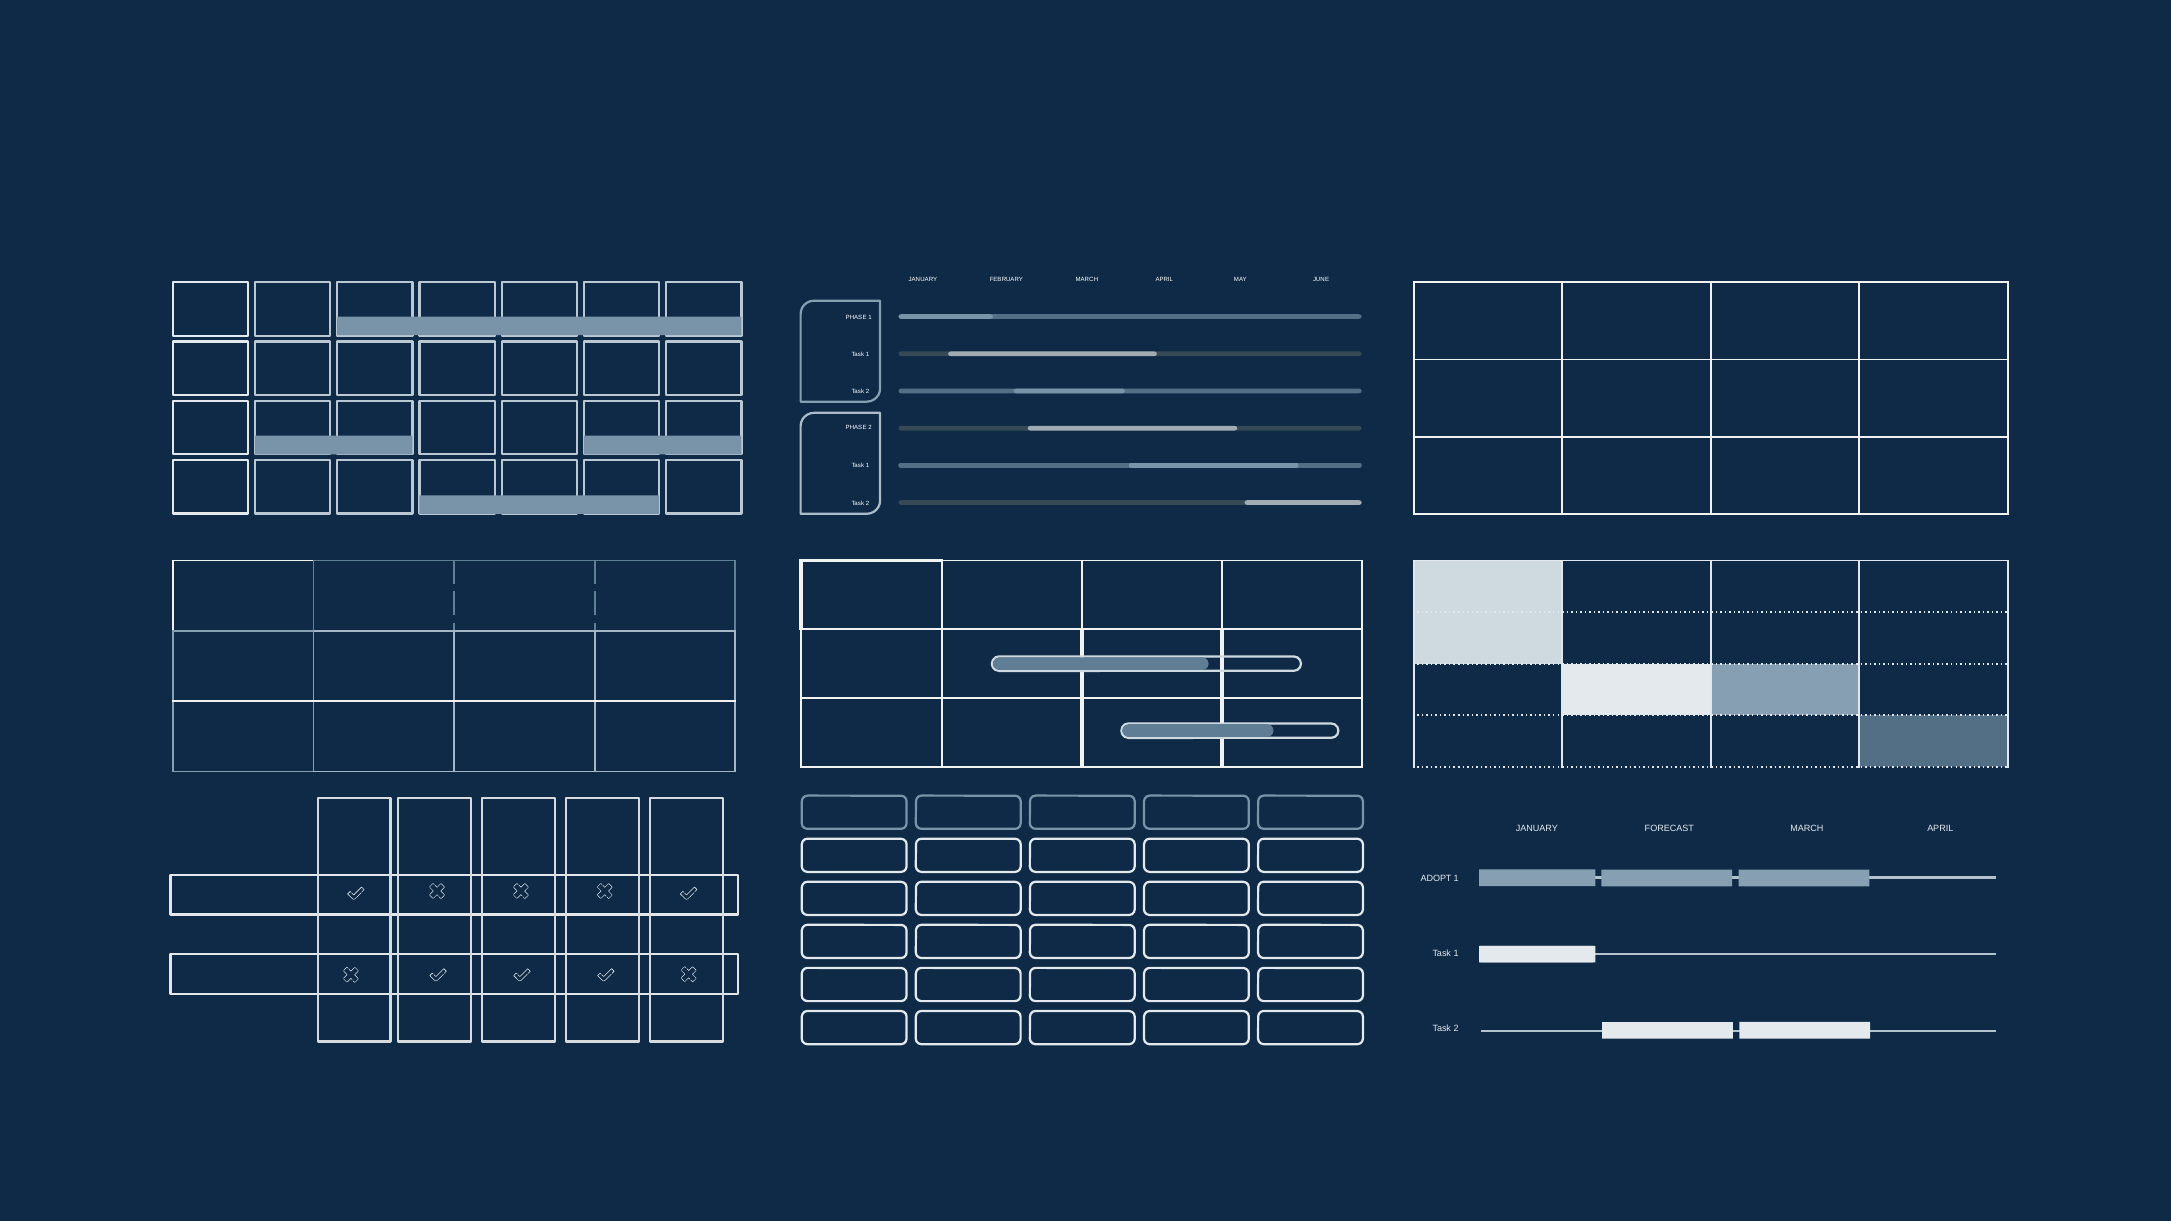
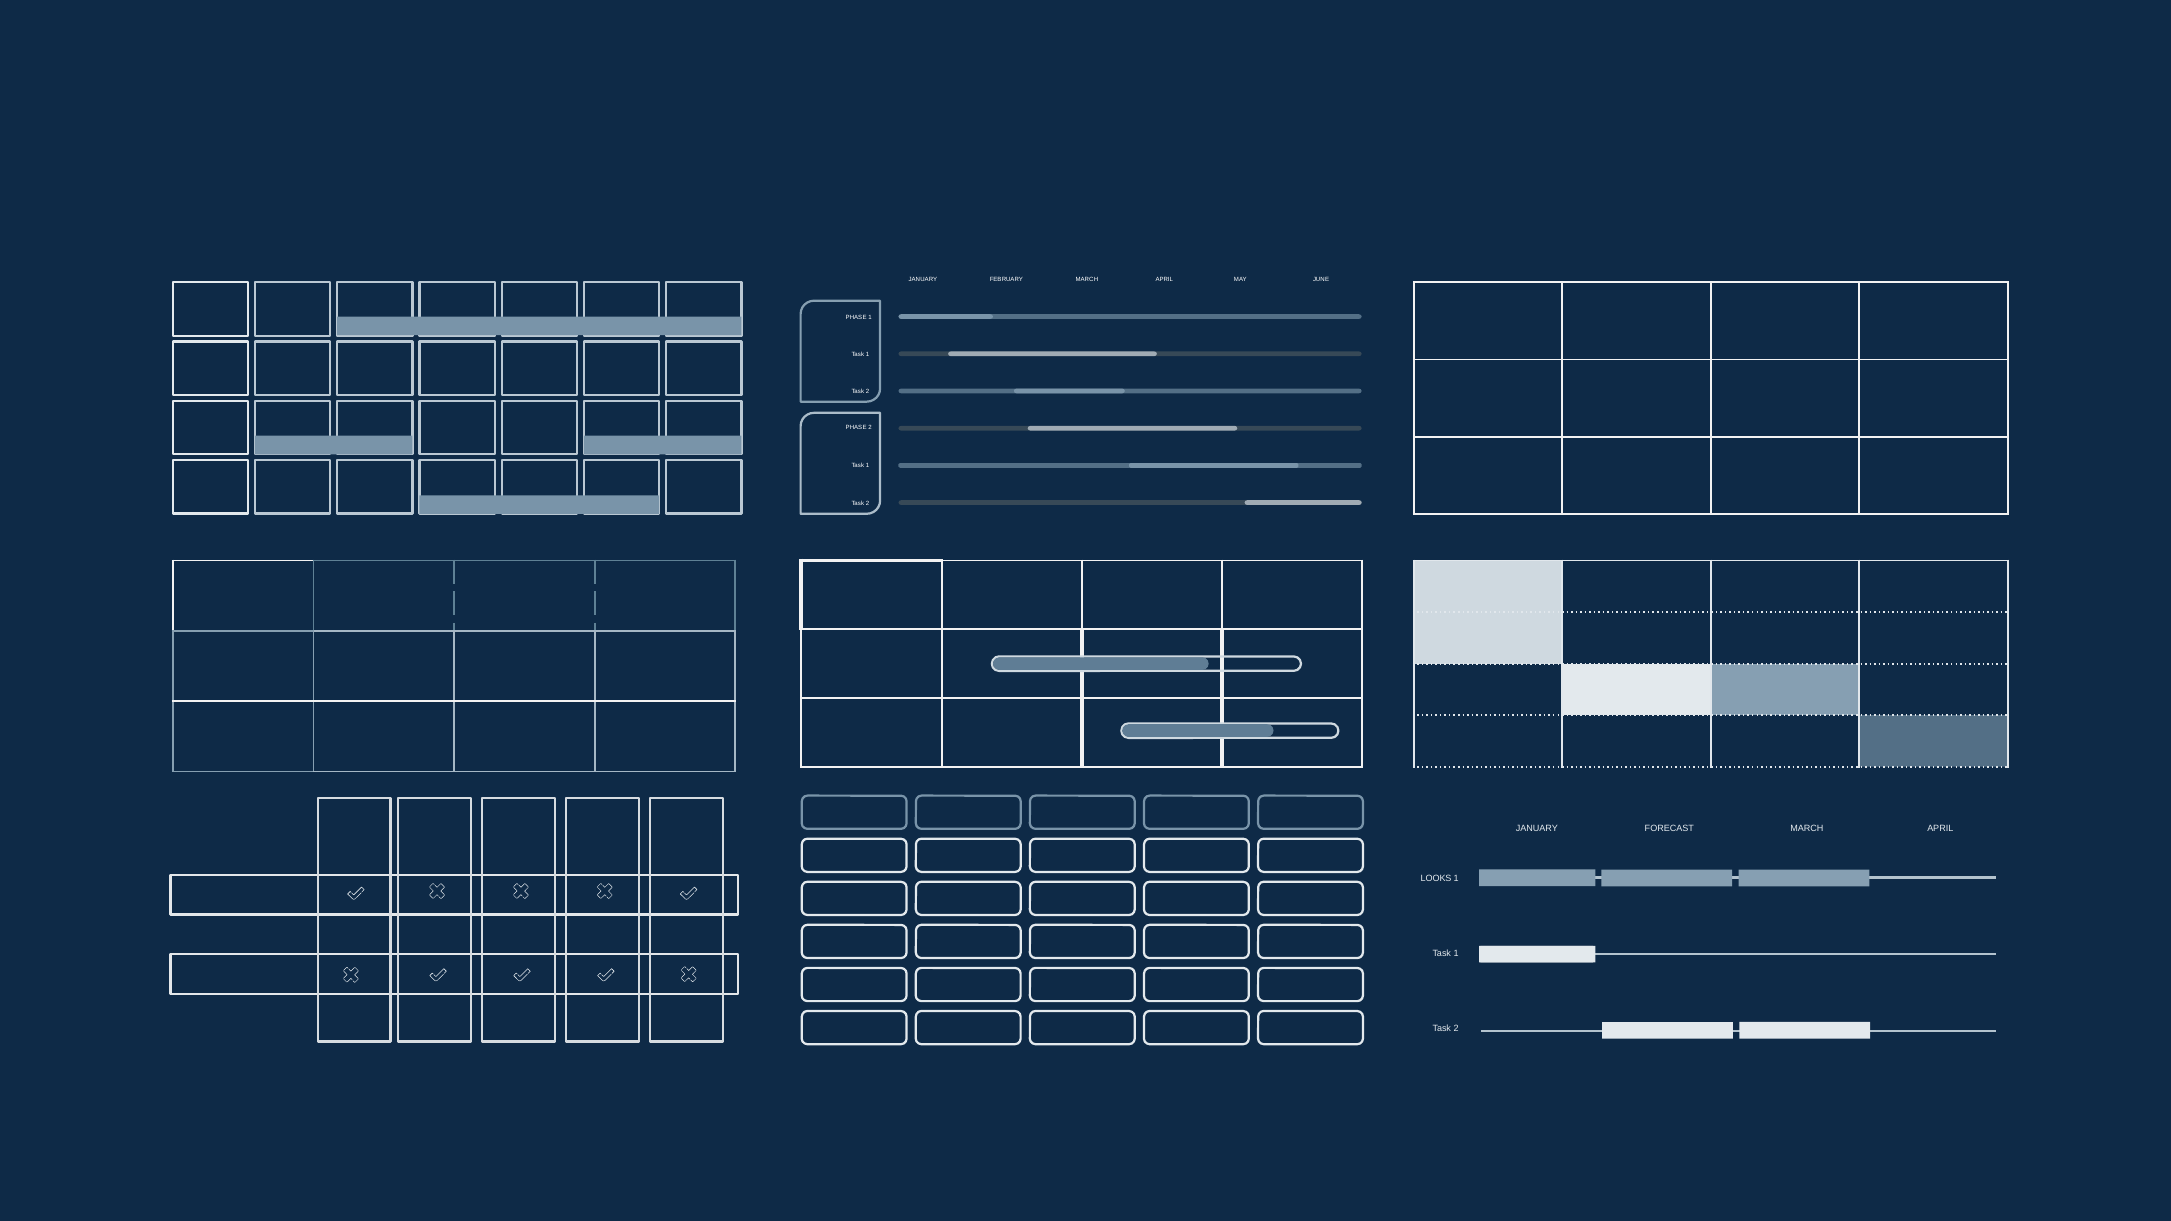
ADOPT: ADOPT -> LOOKS
